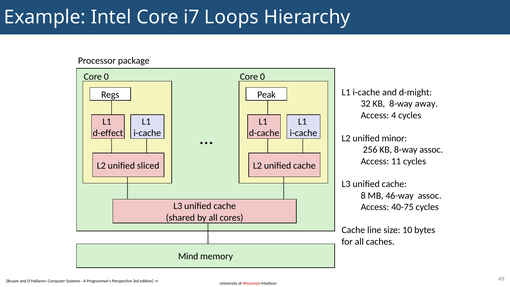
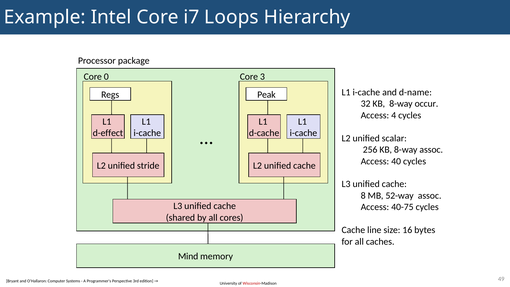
0 at (262, 77): 0 -> 3
d-might: d-might -> d-name
away: away -> occur
minor: minor -> scalar
11: 11 -> 40
sliced: sliced -> stride
46-way: 46-way -> 52-way
10: 10 -> 16
